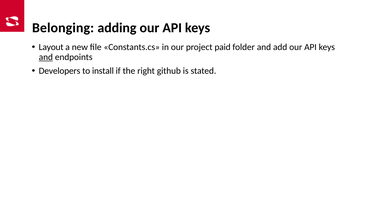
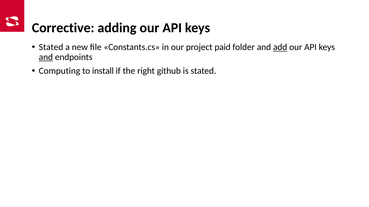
Belonging: Belonging -> Corrective
Layout at (51, 47): Layout -> Stated
add underline: none -> present
Developers: Developers -> Computing
